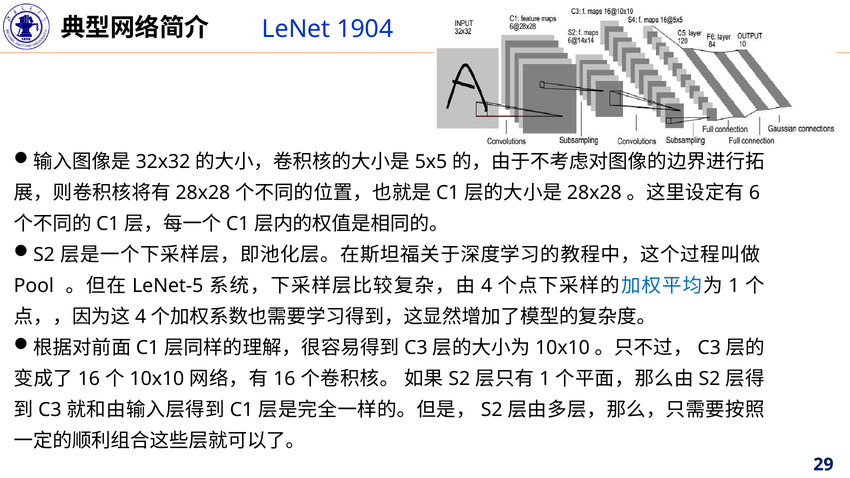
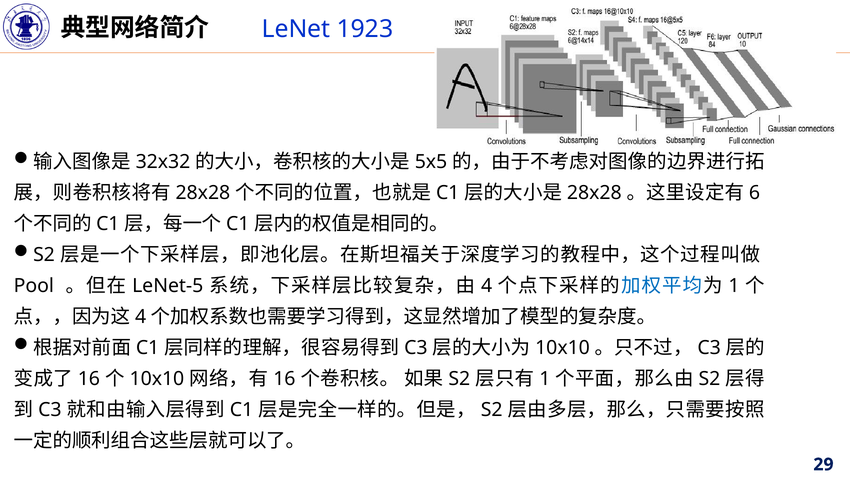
1904: 1904 -> 1923
